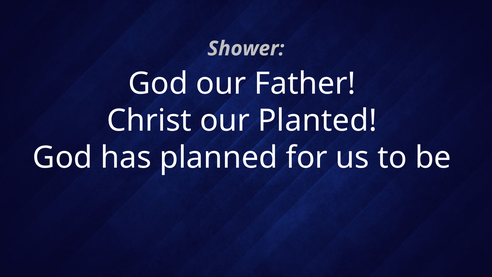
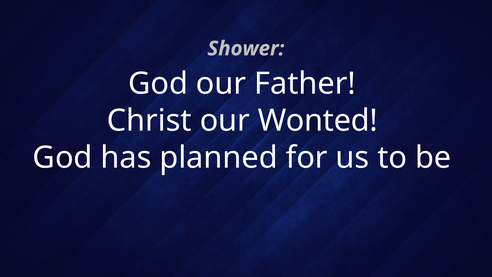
Planted: Planted -> Wonted
